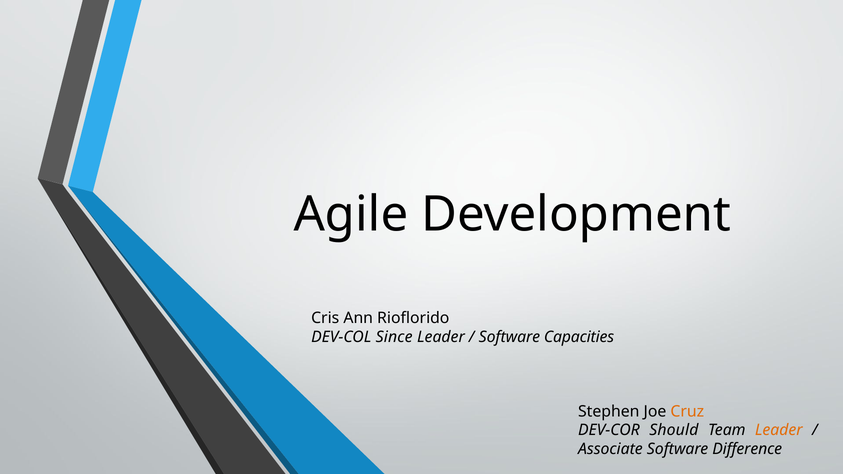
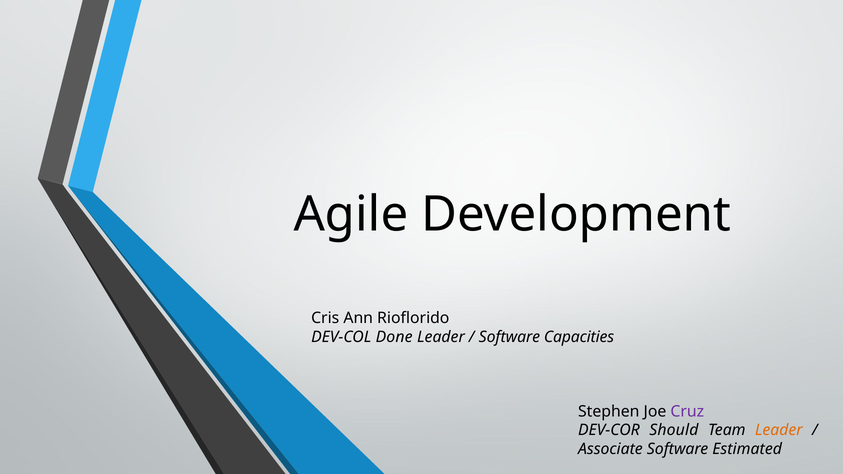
Since: Since -> Done
Cruz colour: orange -> purple
Difference: Difference -> Estimated
